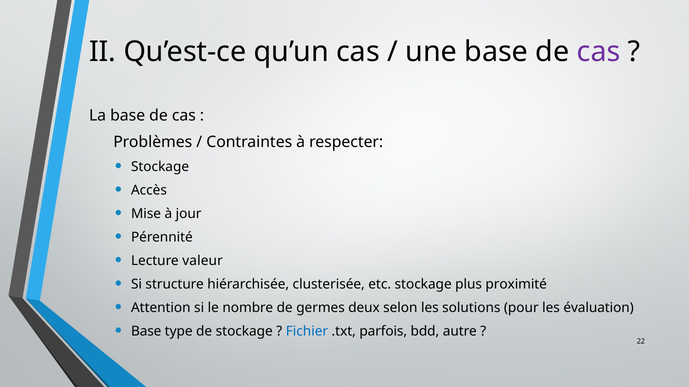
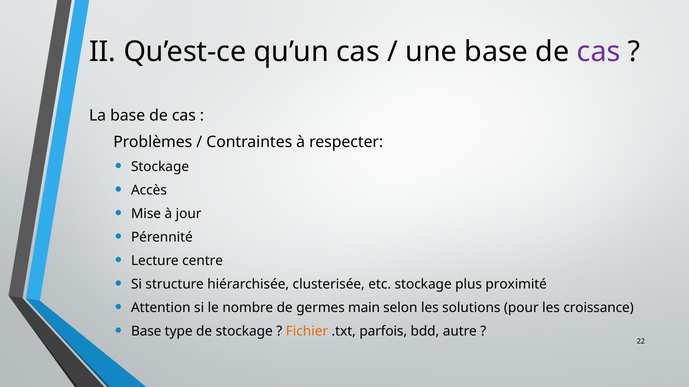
valeur: valeur -> centre
deux: deux -> main
évaluation: évaluation -> croissance
Fichier colour: blue -> orange
